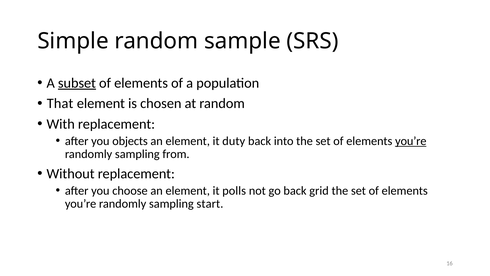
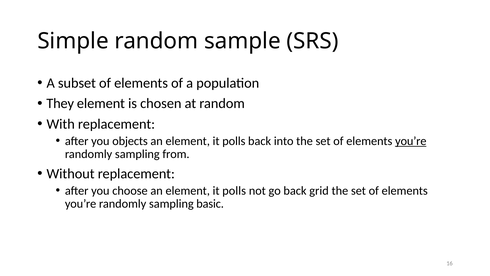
subset underline: present -> none
That: That -> They
duty at (234, 141): duty -> polls
start: start -> basic
